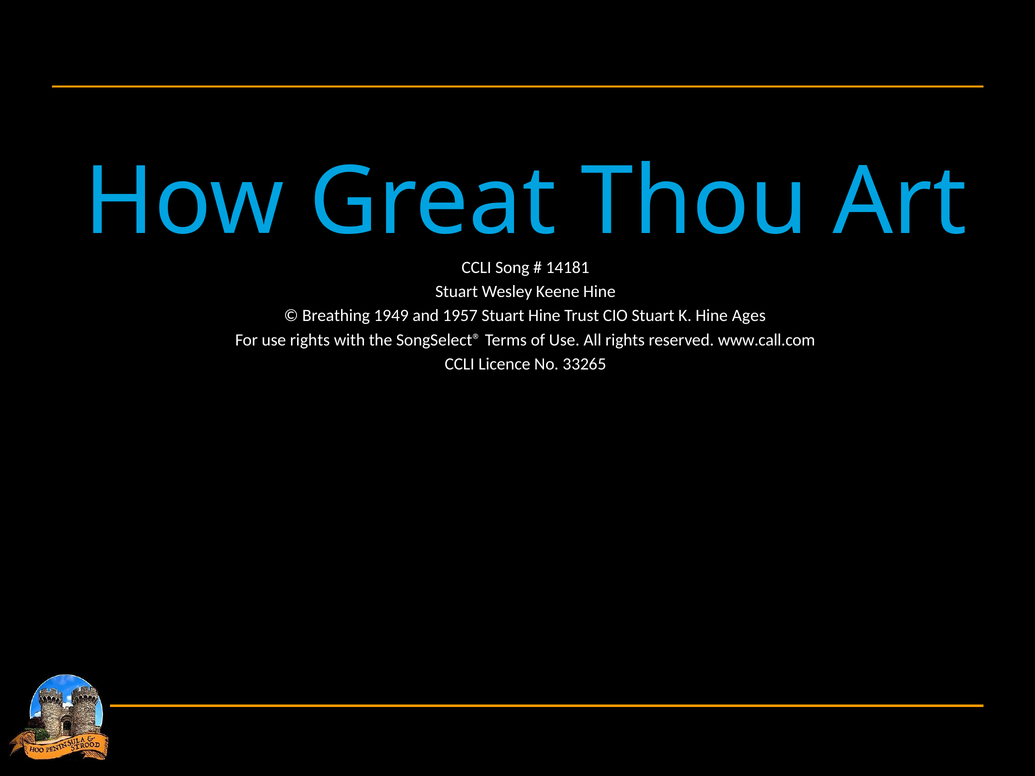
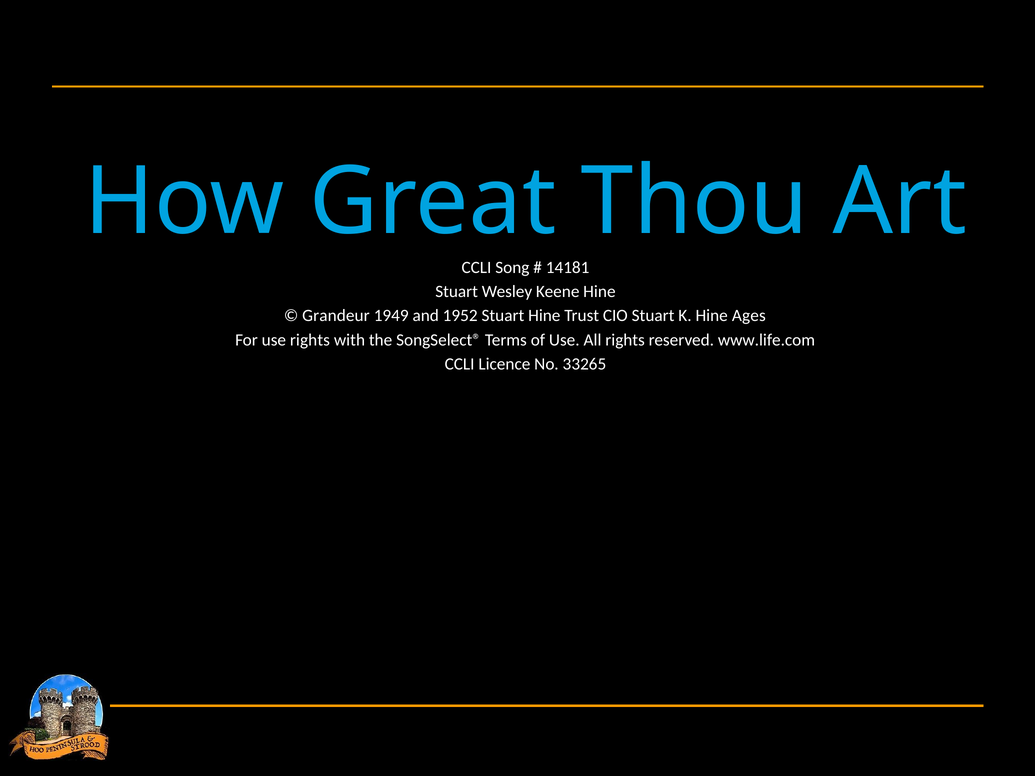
Breathing: Breathing -> Grandeur
1957: 1957 -> 1952
www.call.com: www.call.com -> www.life.com
